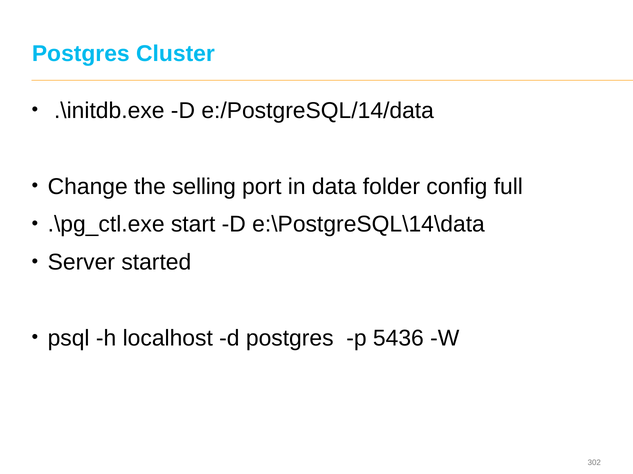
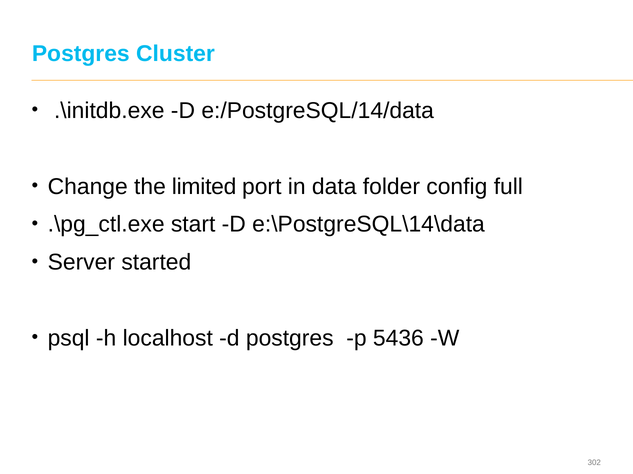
selling: selling -> limited
